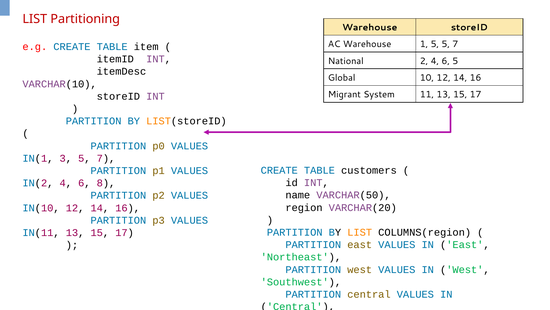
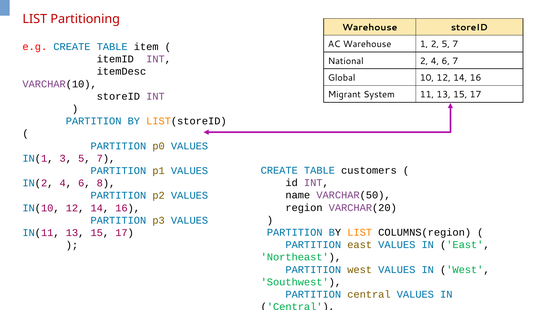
1 5: 5 -> 2
6 5: 5 -> 7
